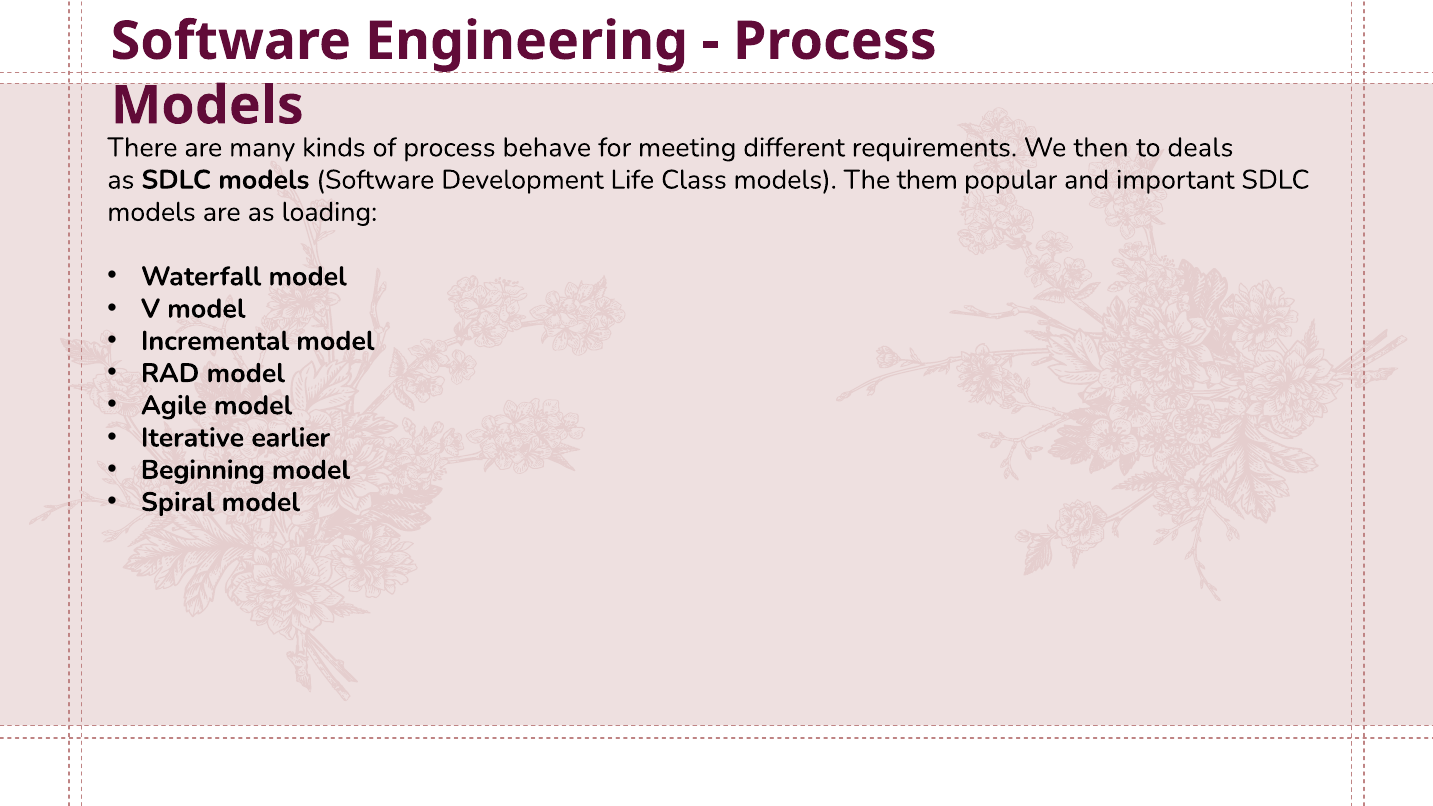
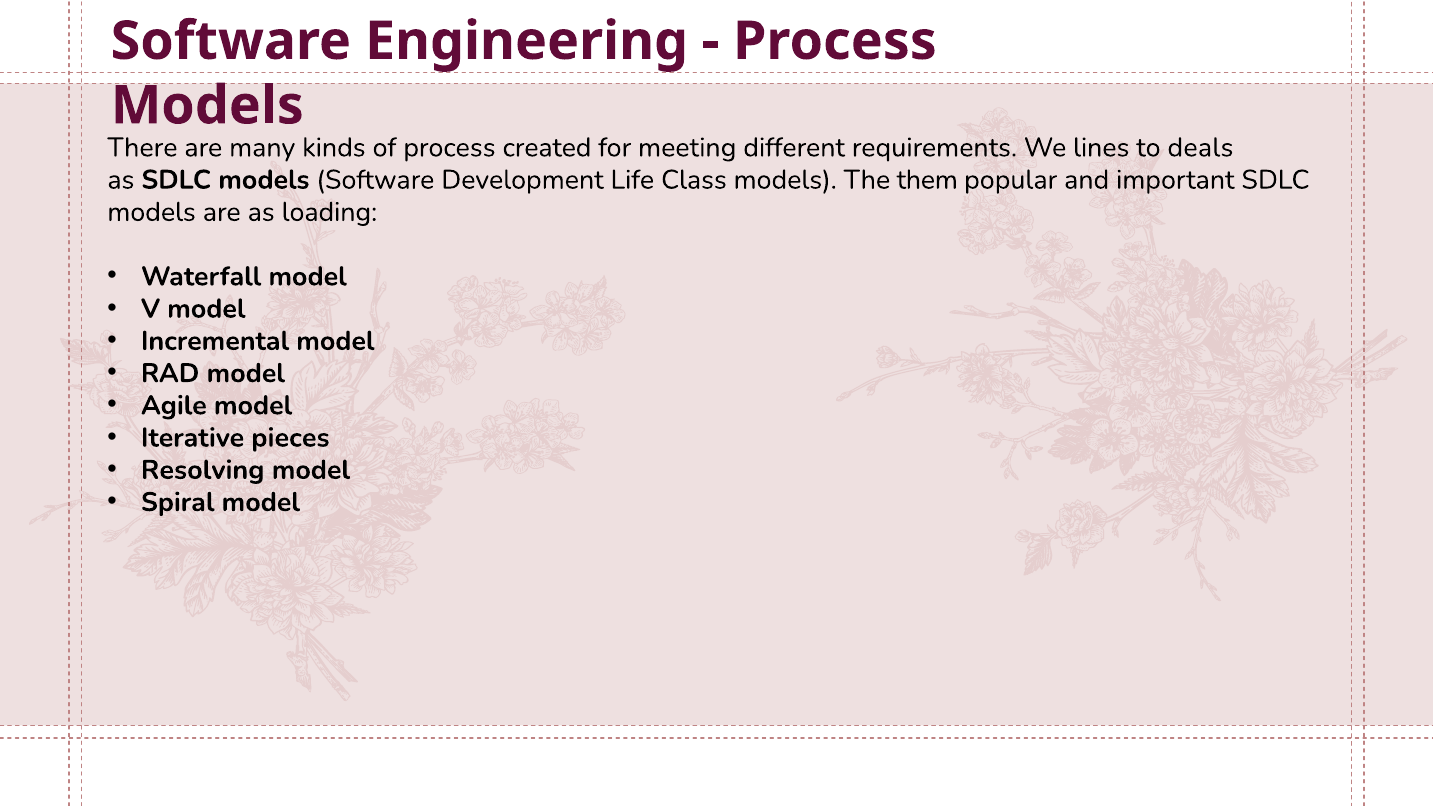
behave: behave -> created
then: then -> lines
earlier: earlier -> pieces
Beginning: Beginning -> Resolving
